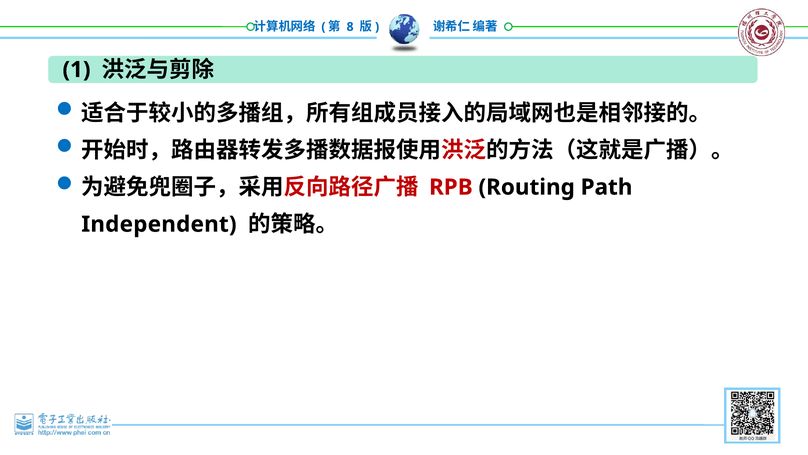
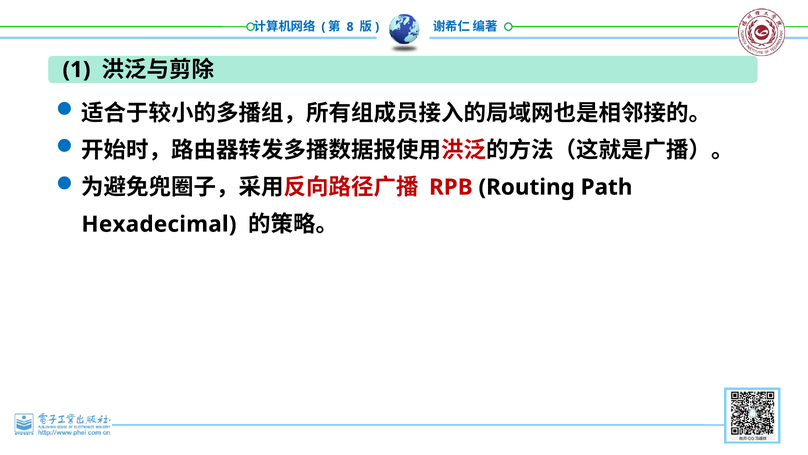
Independent: Independent -> Hexadecimal
